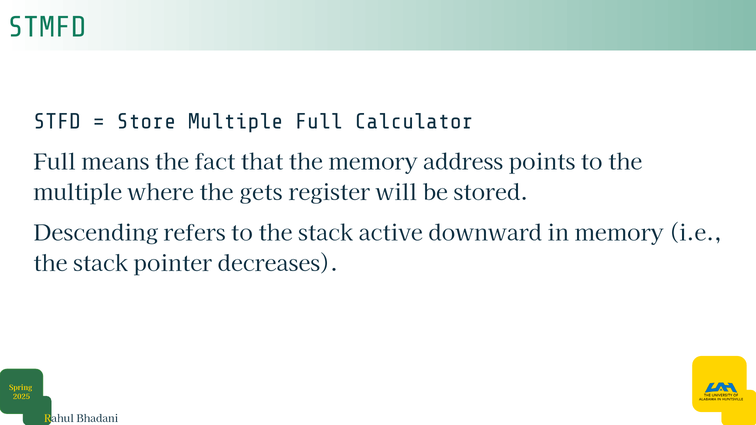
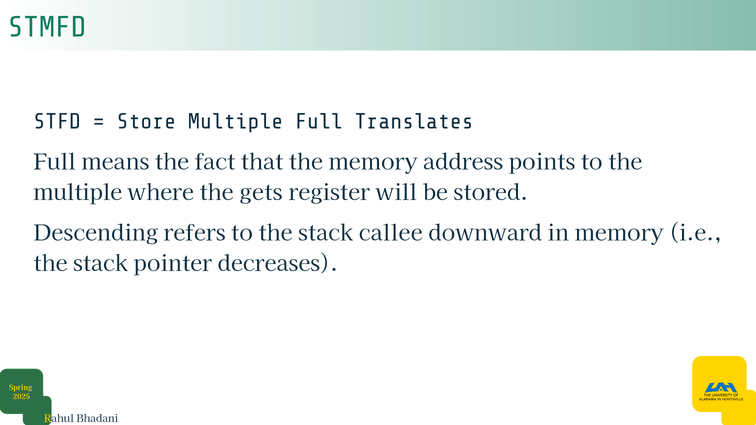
Calculator: Calculator -> Translates
active: active -> callee
